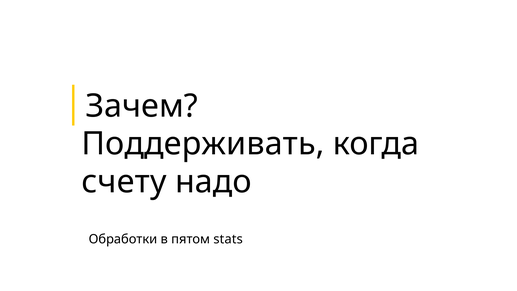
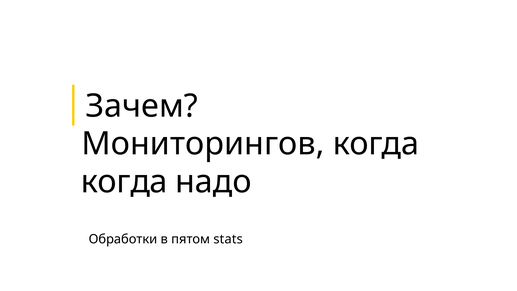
Поддерживать: Поддерживать -> Мониторингов
счету at (124, 182): счету -> когда
